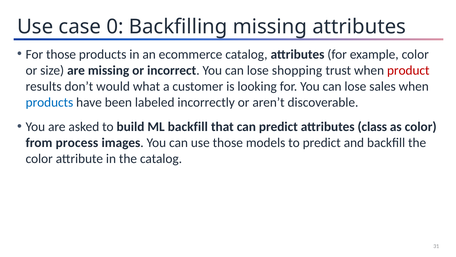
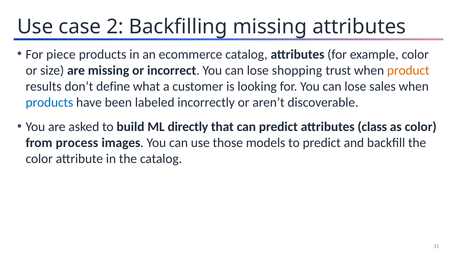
0: 0 -> 2
For those: those -> piece
product colour: red -> orange
would: would -> define
ML backfill: backfill -> directly
